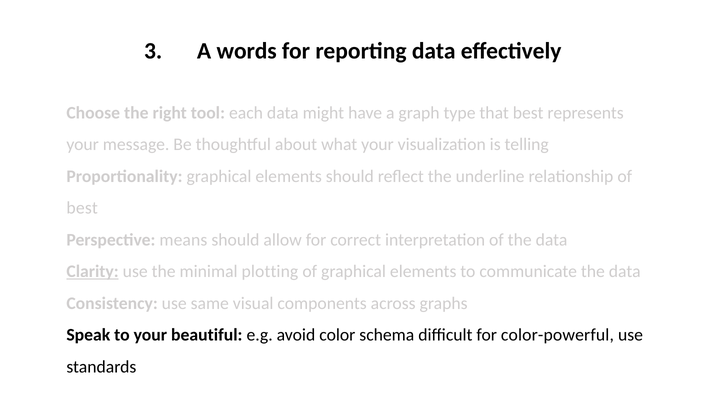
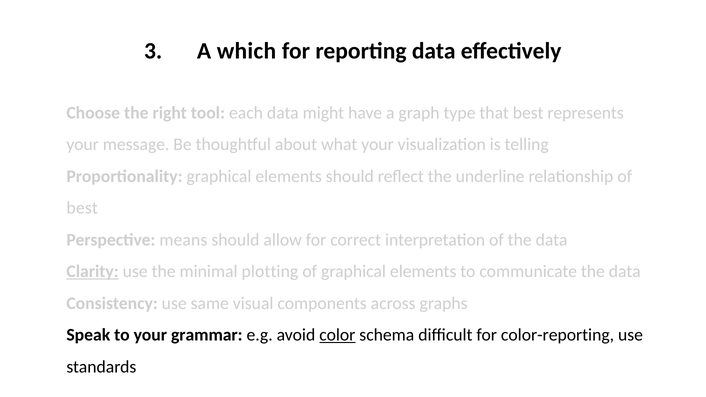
words: words -> which
beautiful: beautiful -> grammar
color underline: none -> present
color-powerful: color-powerful -> color-reporting
